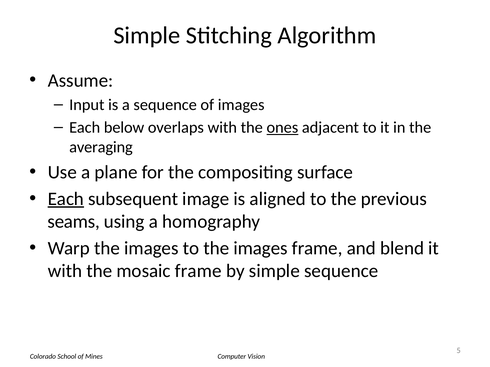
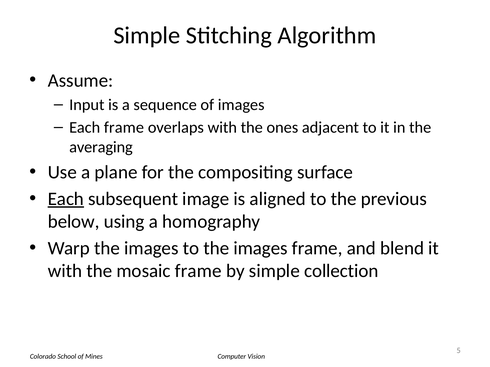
Each below: below -> frame
ones underline: present -> none
seams: seams -> below
simple sequence: sequence -> collection
